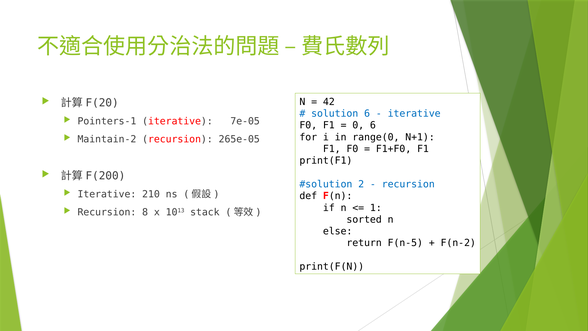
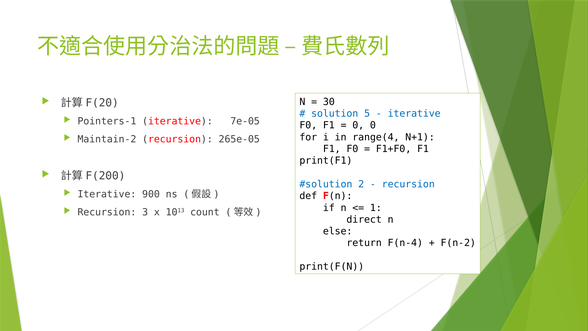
42: 42 -> 30
solution 6: 6 -> 5
0 6: 6 -> 0
range(0: range(0 -> range(4
210: 210 -> 900
8: 8 -> 3
stack: stack -> count
sorted: sorted -> direct
F(n-5: F(n-5 -> F(n-4
